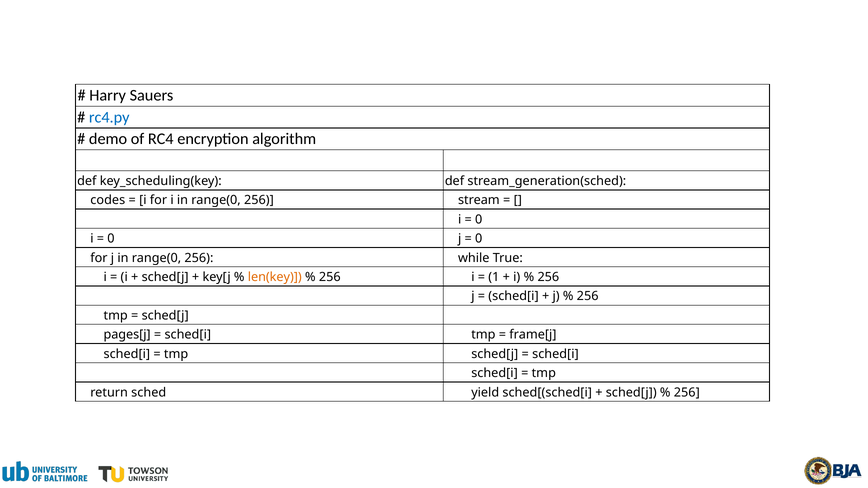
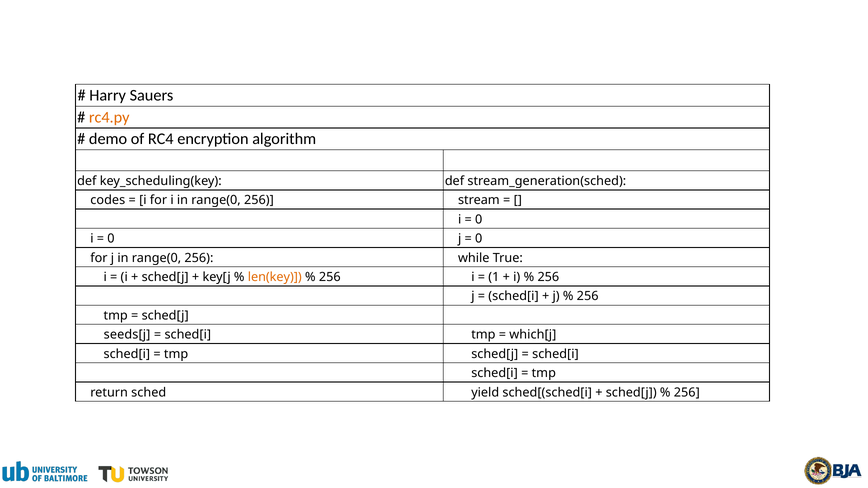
rc4.py colour: blue -> orange
pages[j: pages[j -> seeds[j
frame[j: frame[j -> which[j
